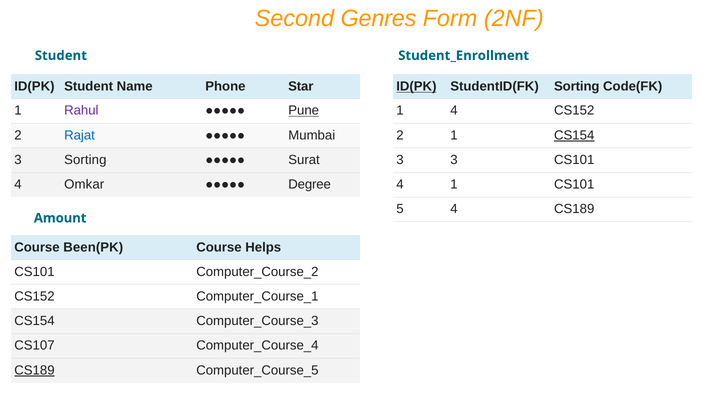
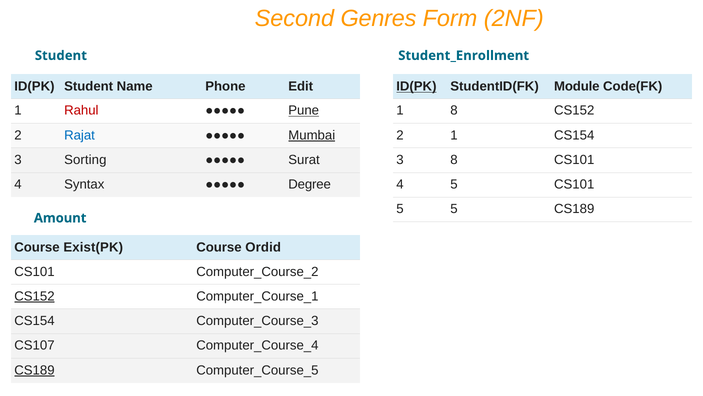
Star: Star -> Edit
StudentID(FK Sorting: Sorting -> Module
Rahul colour: purple -> red
1 4: 4 -> 8
Mumbai underline: none -> present
CS154 at (574, 135) underline: present -> none
3 3: 3 -> 8
Omkar: Omkar -> Syntax
4 1: 1 -> 5
5 4: 4 -> 5
Been(PK: Been(PK -> Exist(PK
Helps: Helps -> Ordid
CS152 at (34, 296) underline: none -> present
